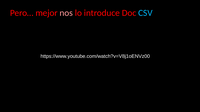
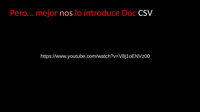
CSV colour: light blue -> white
